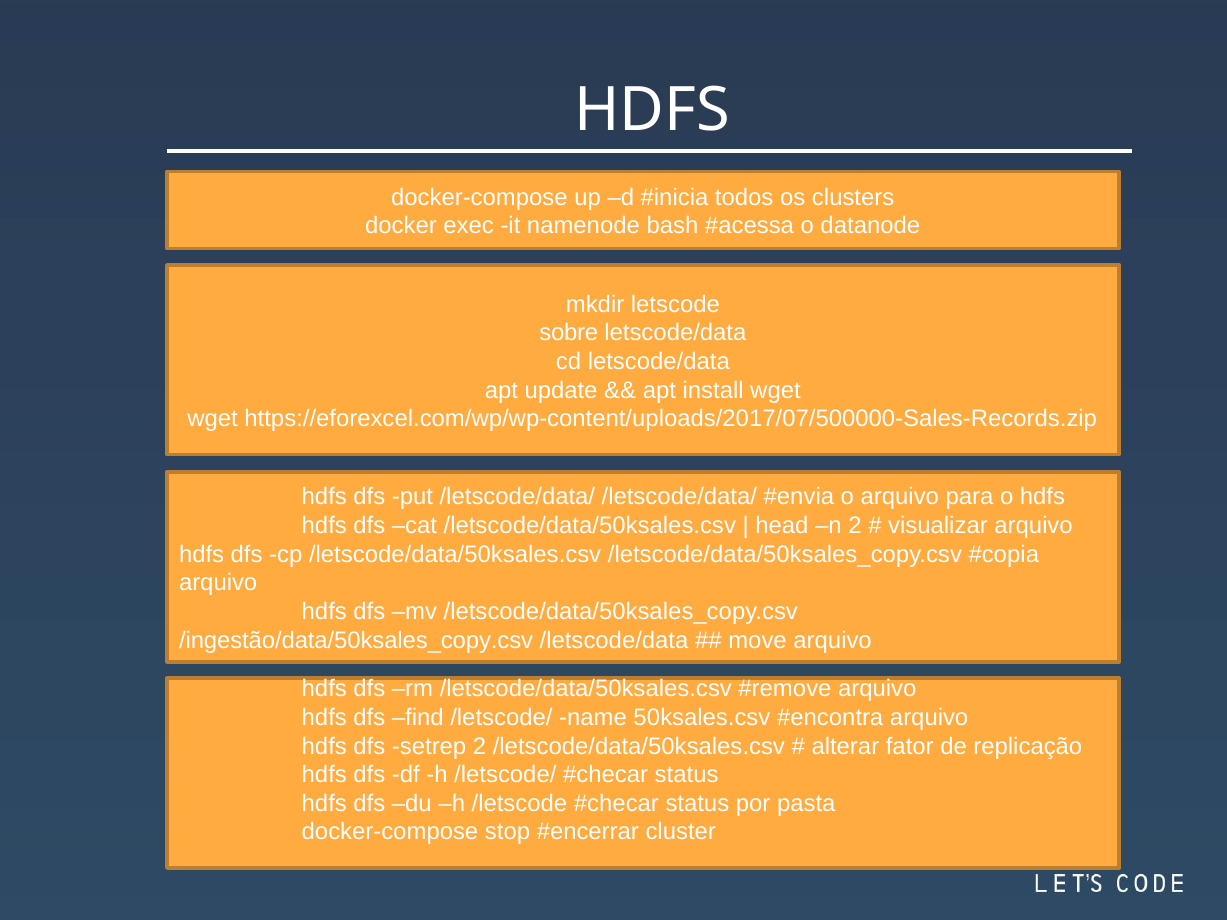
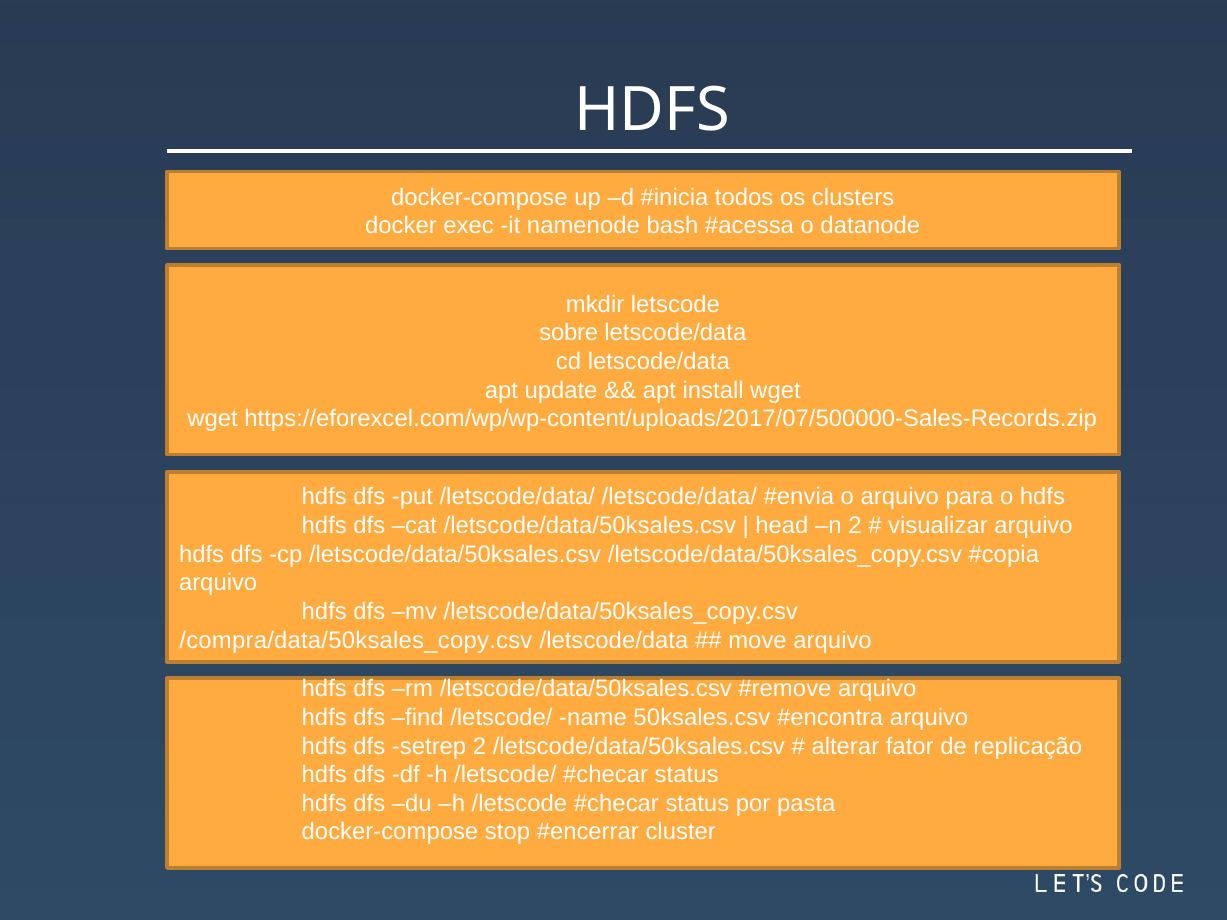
/ingestão/data/50ksales_copy.csv: /ingestão/data/50ksales_copy.csv -> /compra/data/50ksales_copy.csv
